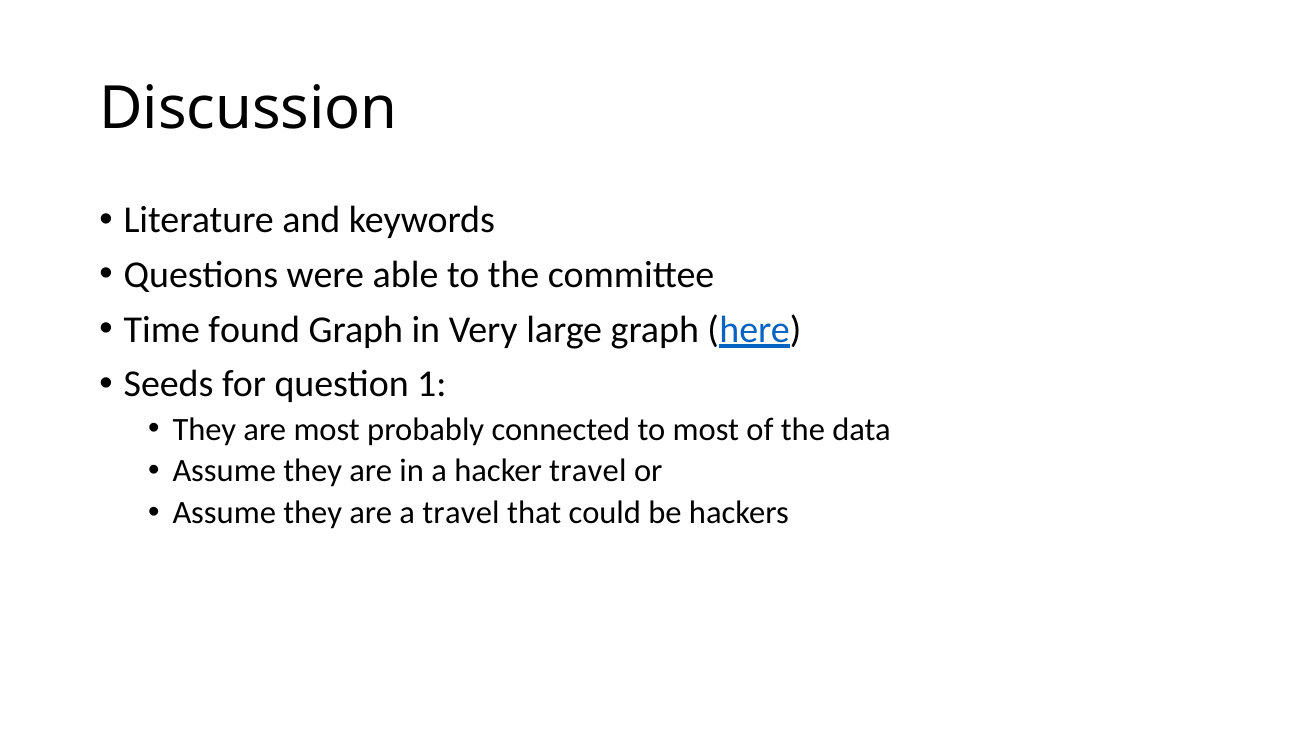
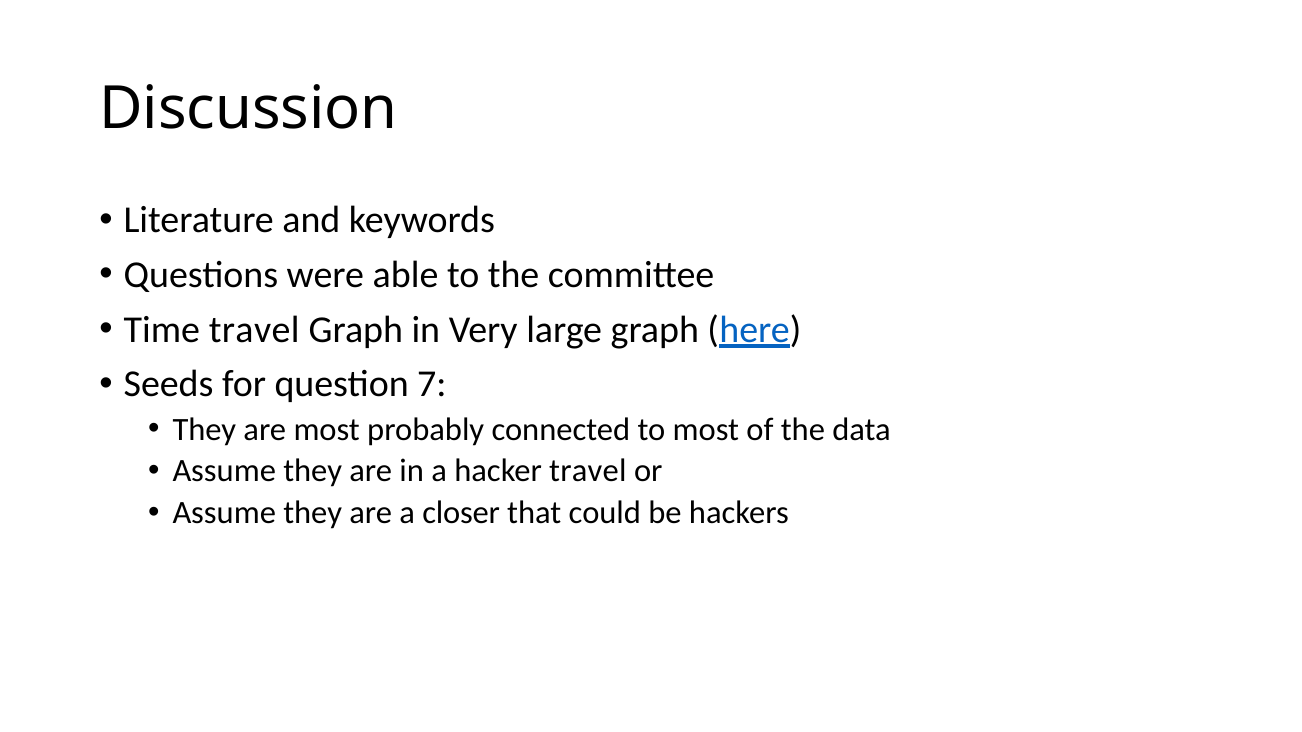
Time found: found -> travel
1: 1 -> 7
a travel: travel -> closer
